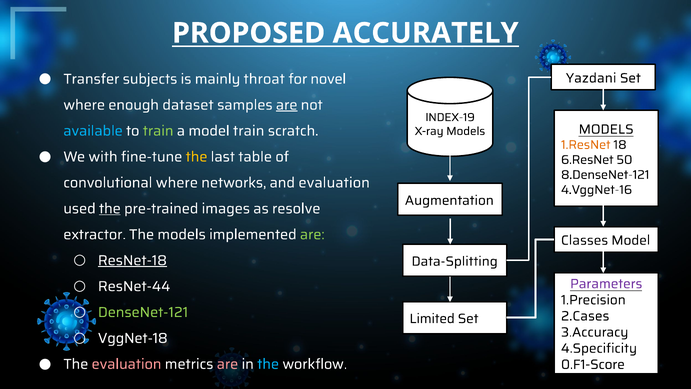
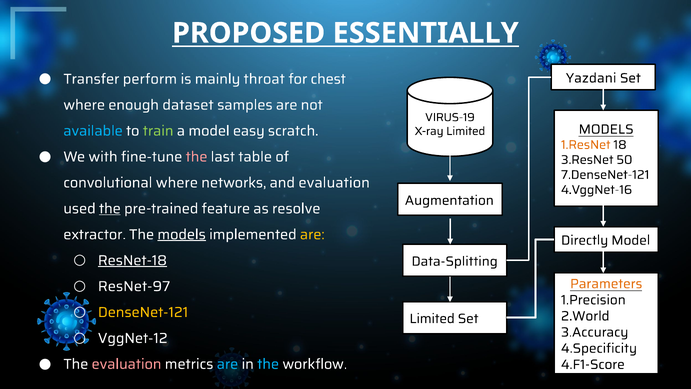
ACCURATELY: ACCURATELY -> ESSENTIALLY
subjects: subjects -> perform
novel: novel -> chest
are at (287, 105) underline: present -> none
INDEX-19: INDEX-19 -> VIRUS-19
model train: train -> easy
X-ray Models: Models -> Limited
the at (197, 157) colour: yellow -> pink
6.ResNet: 6.ResNet -> 3.ResNet
8.DenseNet-121: 8.DenseNet-121 -> 7.DenseNet-121
images: images -> feature
models at (182, 234) underline: none -> present
are at (312, 234) colour: light green -> yellow
Classes: Classes -> Directly
ResNet-44: ResNet-44 -> ResNet-97
Parameters colour: purple -> orange
DenseNet-121 colour: light green -> yellow
2.Cases: 2.Cases -> 2.World
VggNet-18: VggNet-18 -> VggNet-12
are at (227, 364) colour: pink -> light blue
0.F1-Score: 0.F1-Score -> 4.F1-Score
